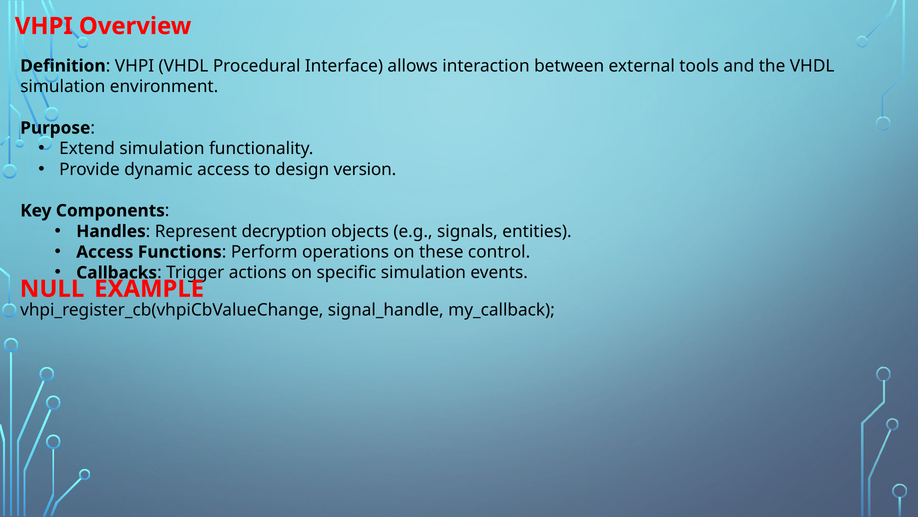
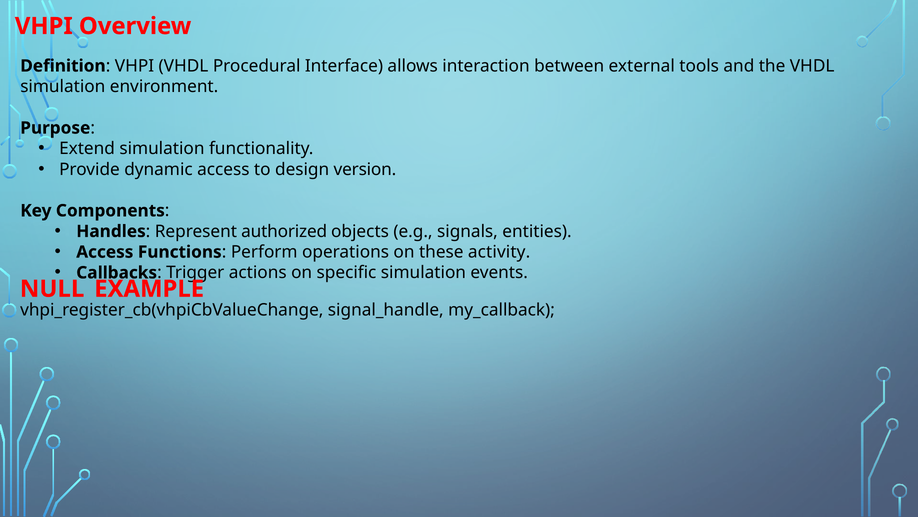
decryption: decryption -> authorized
control: control -> activity
